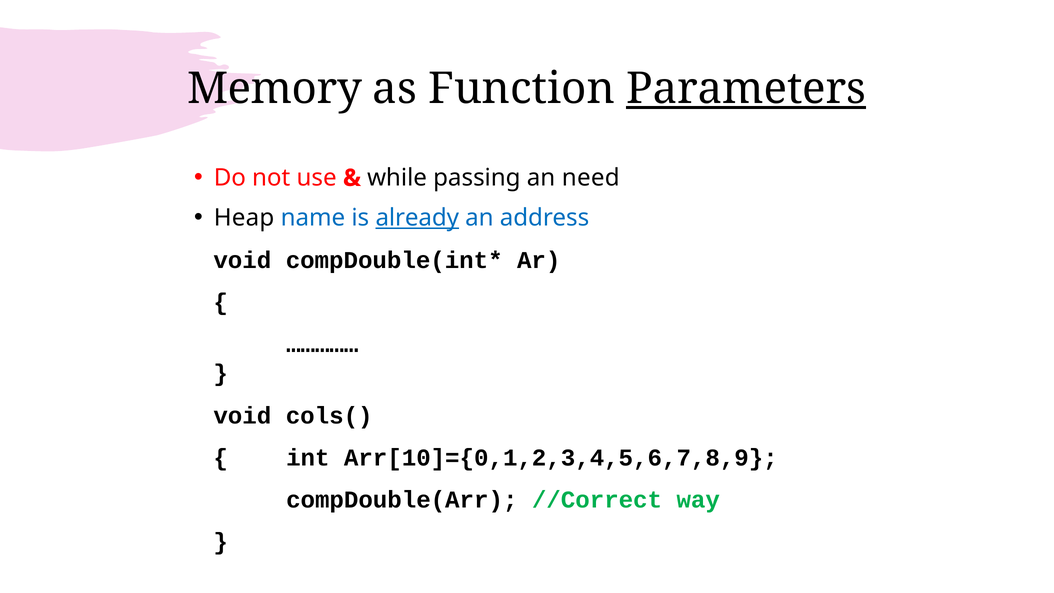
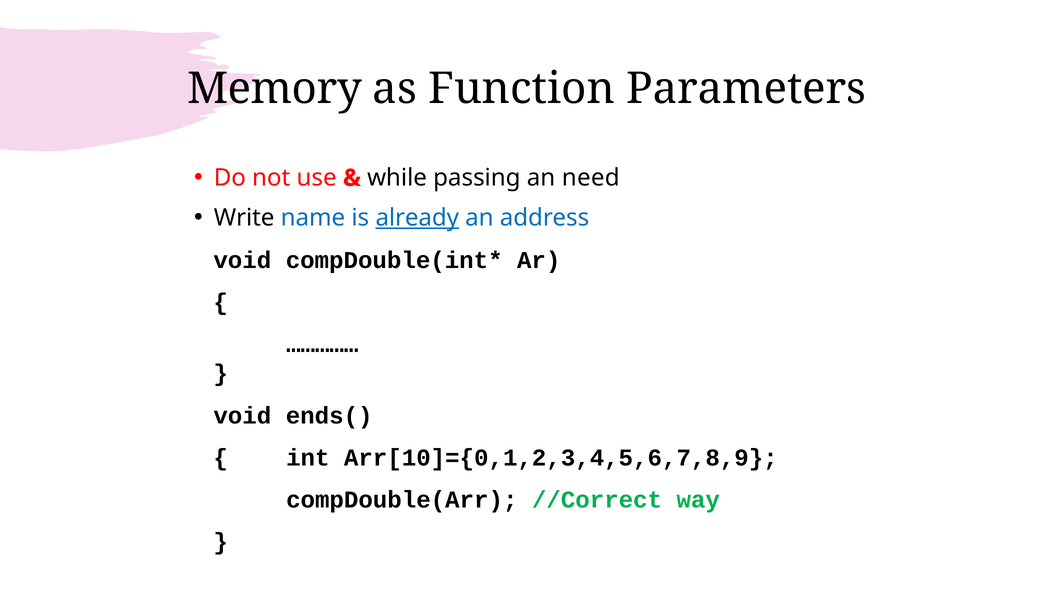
Parameters underline: present -> none
Heap: Heap -> Write
cols(: cols( -> ends(
